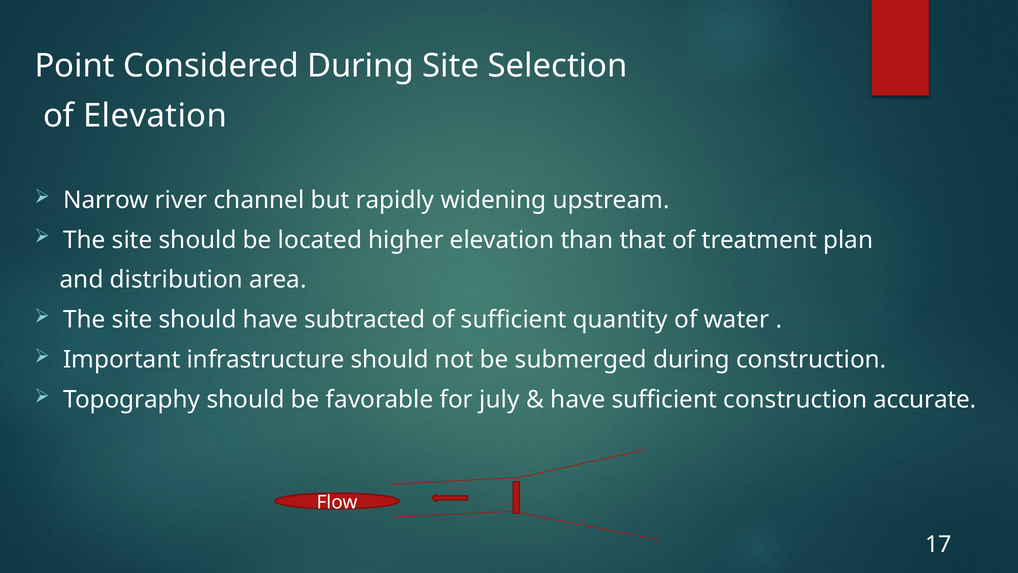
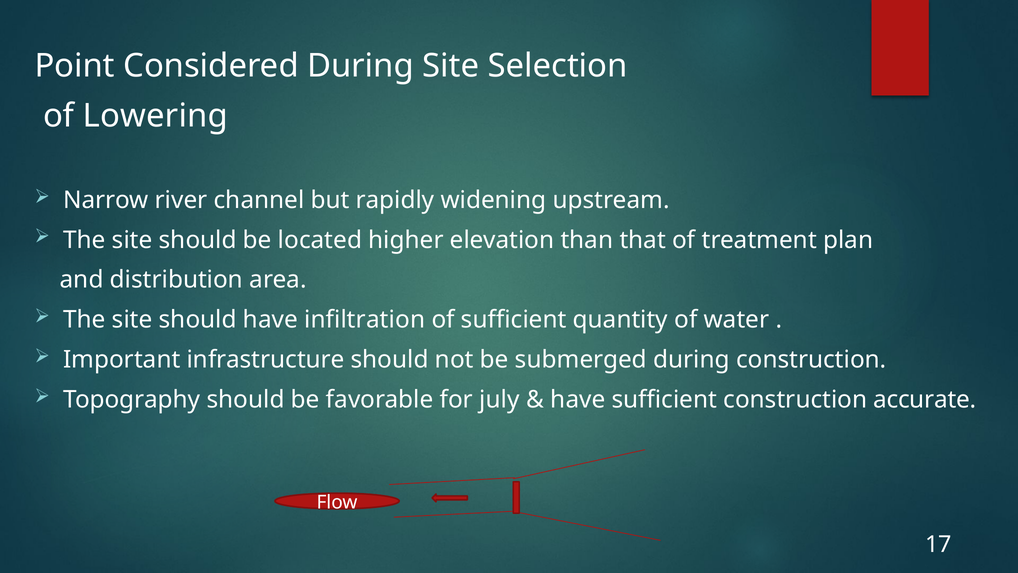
of Elevation: Elevation -> Lowering
subtracted: subtracted -> infiltration
